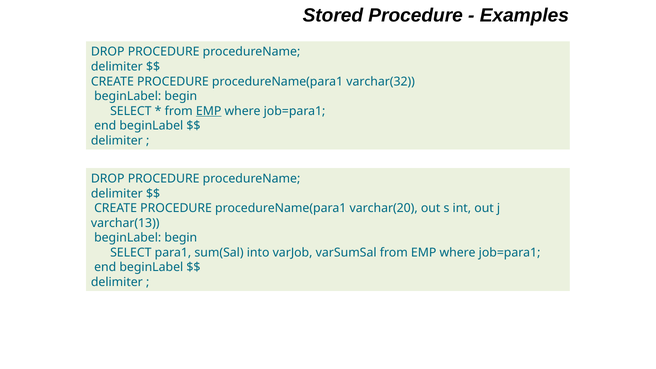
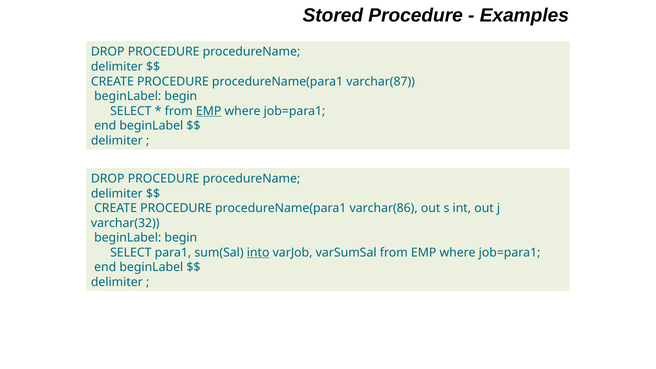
varchar(32: varchar(32 -> varchar(87
varchar(20: varchar(20 -> varchar(86
varchar(13: varchar(13 -> varchar(32
into underline: none -> present
